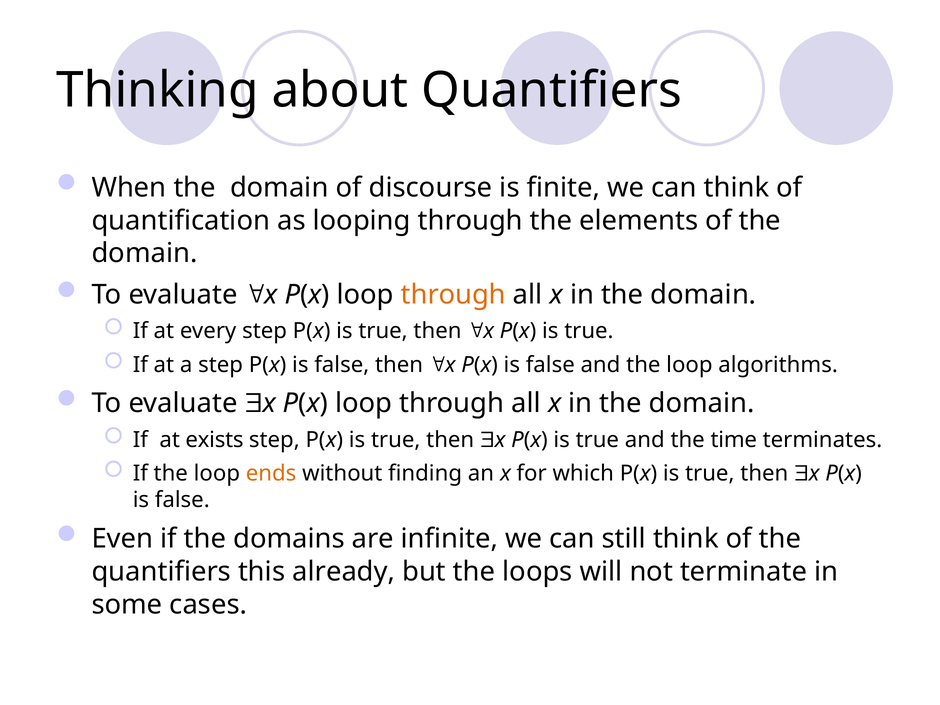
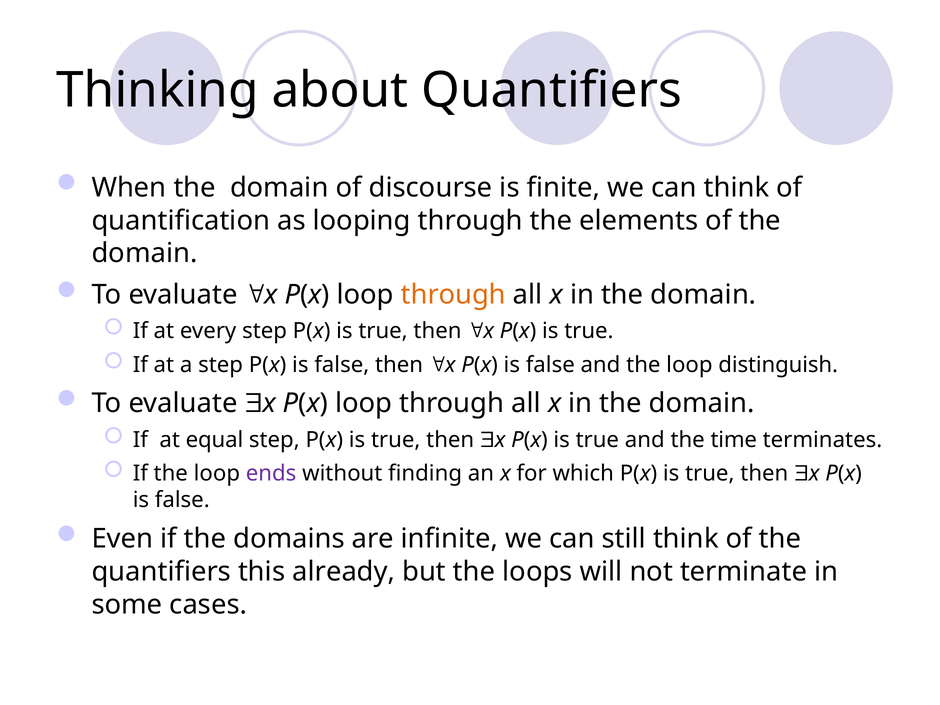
algorithms: algorithms -> distinguish
exists: exists -> equal
ends colour: orange -> purple
